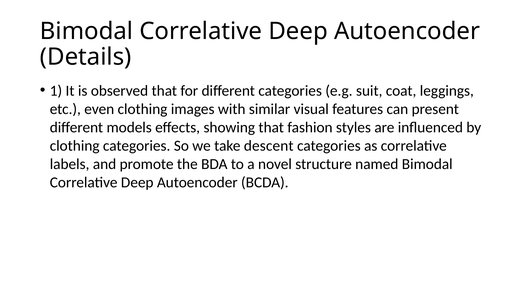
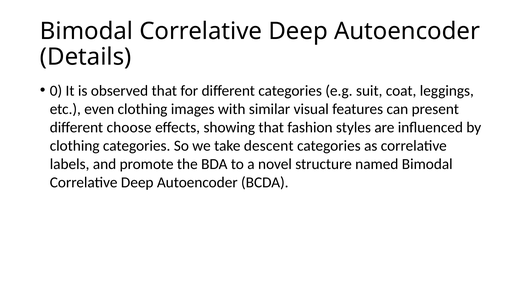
1: 1 -> 0
models: models -> choose
